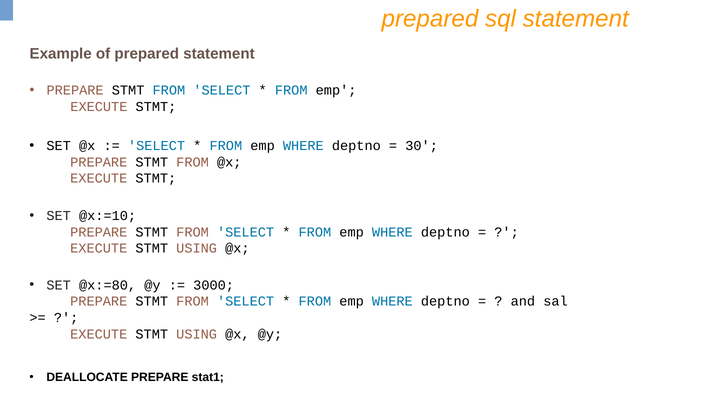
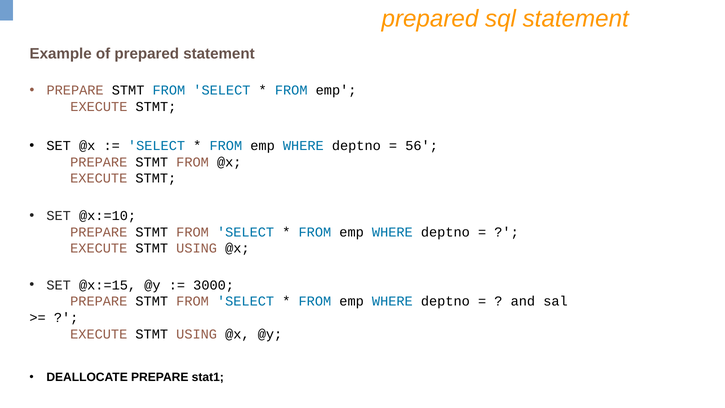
30: 30 -> 56
@x:=80: @x:=80 -> @x:=15
